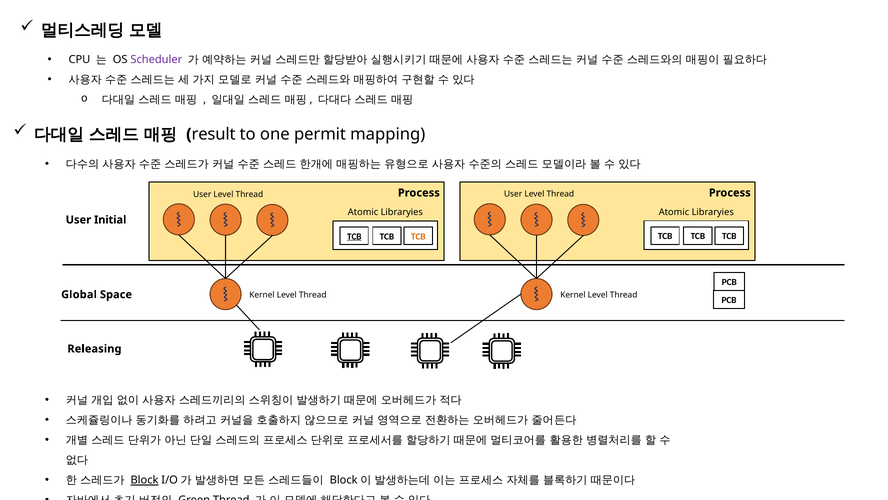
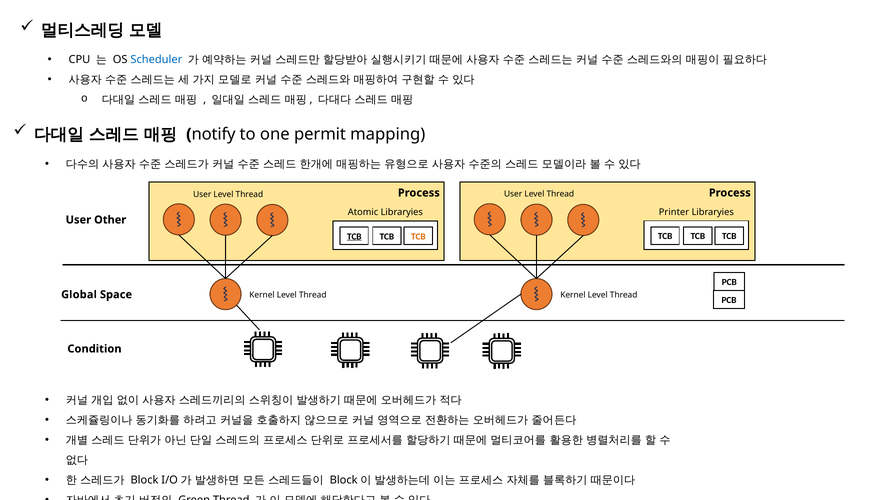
Scheduler colour: purple -> blue
result: result -> notify
Atomic at (674, 212): Atomic -> Printer
Initial: Initial -> Other
Releasing: Releasing -> Condition
Block underline: present -> none
